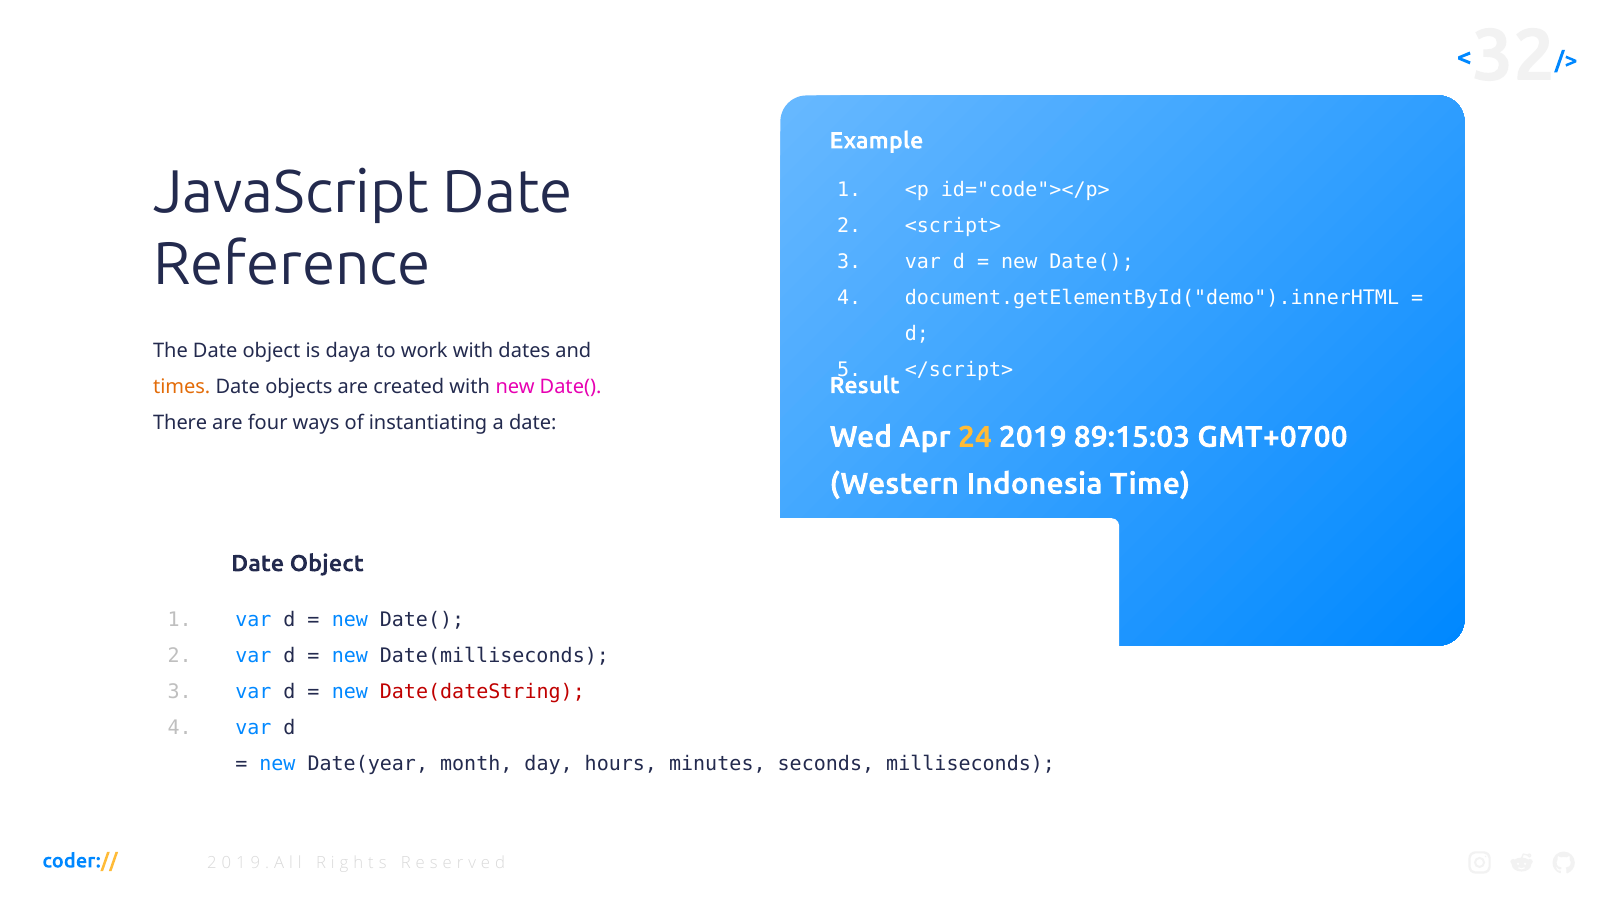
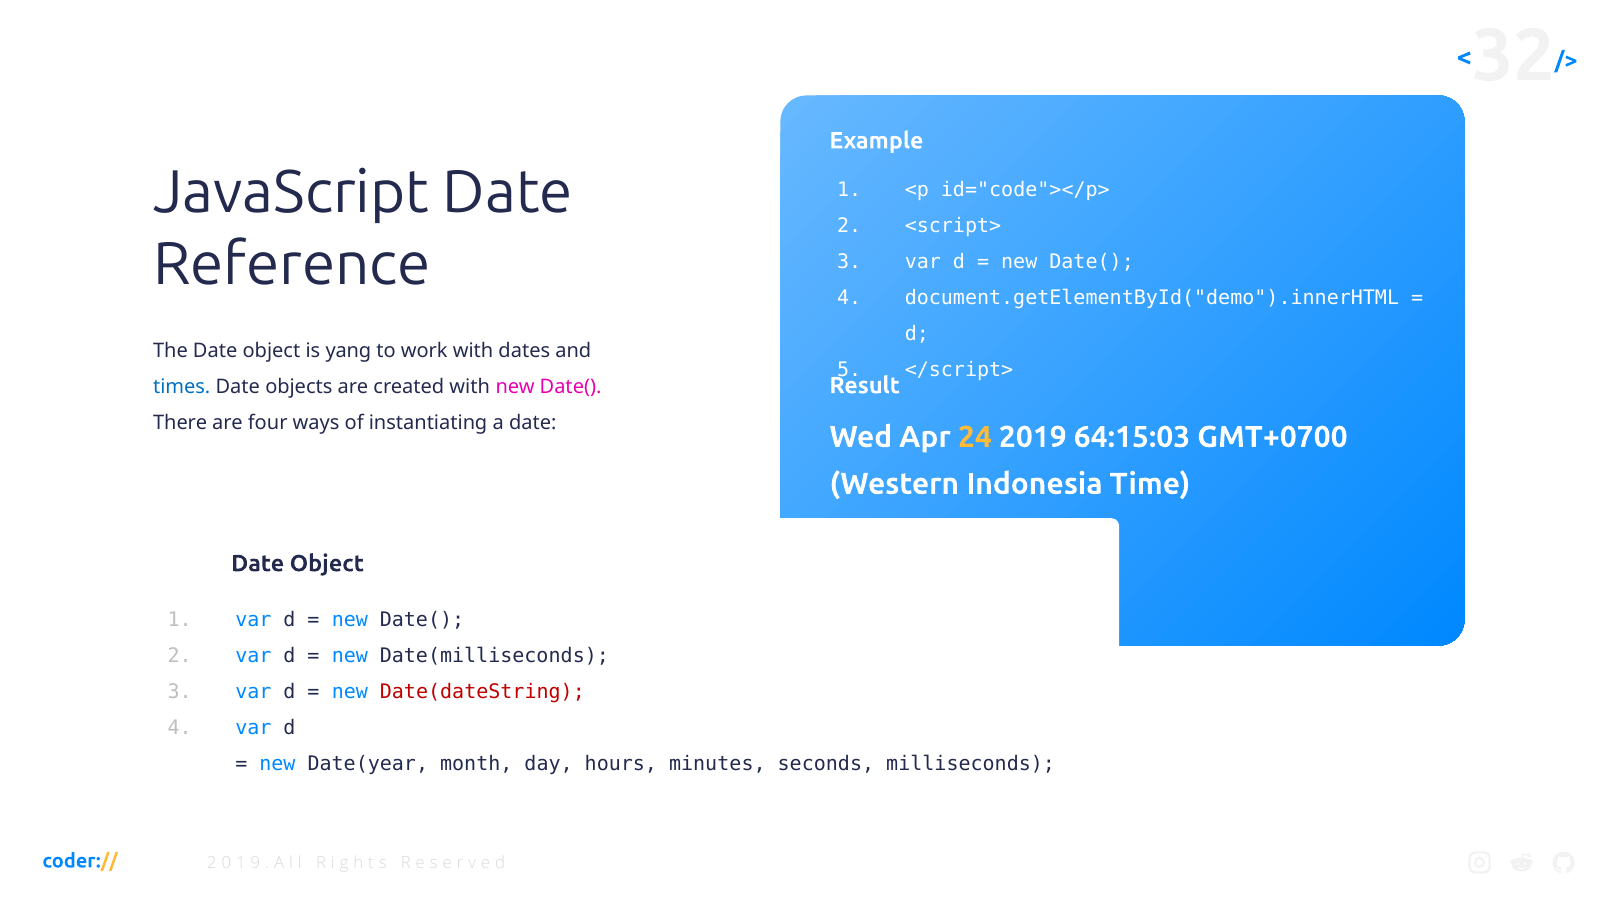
daya: daya -> yang
times colour: orange -> blue
89:15:03: 89:15:03 -> 64:15:03
